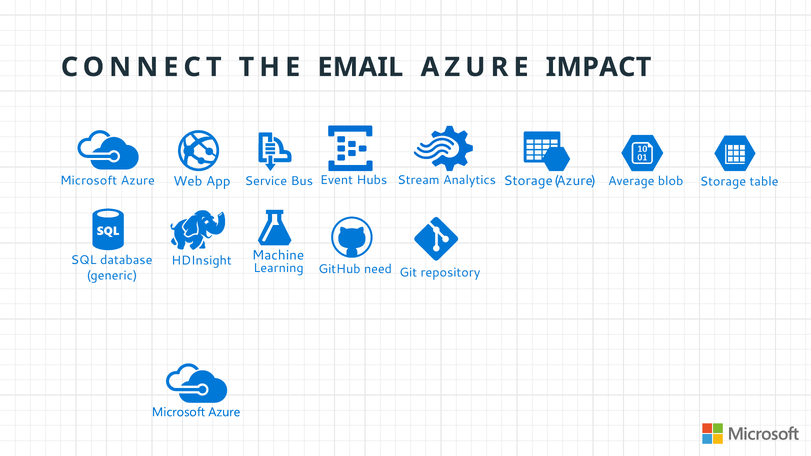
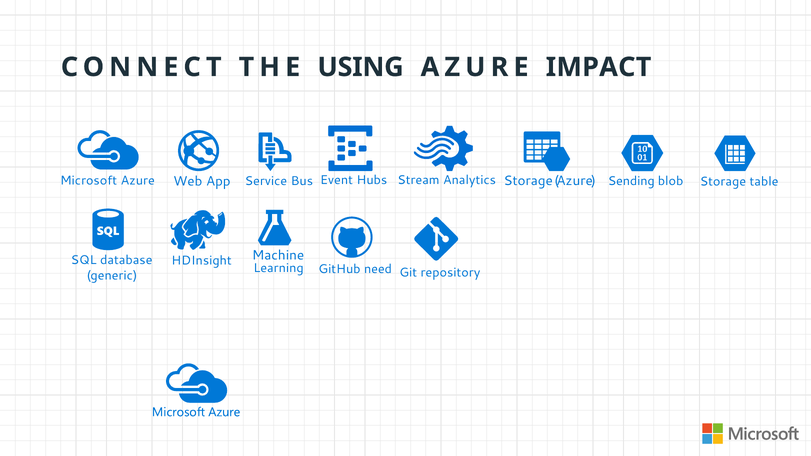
EMAIL: EMAIL -> USING
Average: Average -> Sending
